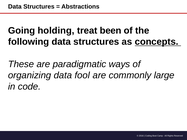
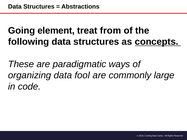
holding: holding -> element
been: been -> from
